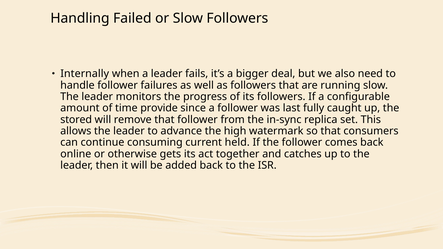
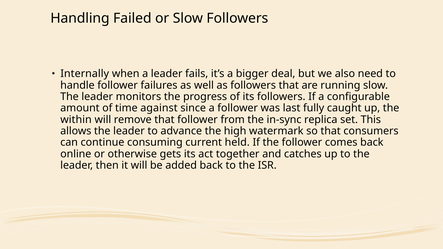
provide: provide -> against
stored: stored -> within
